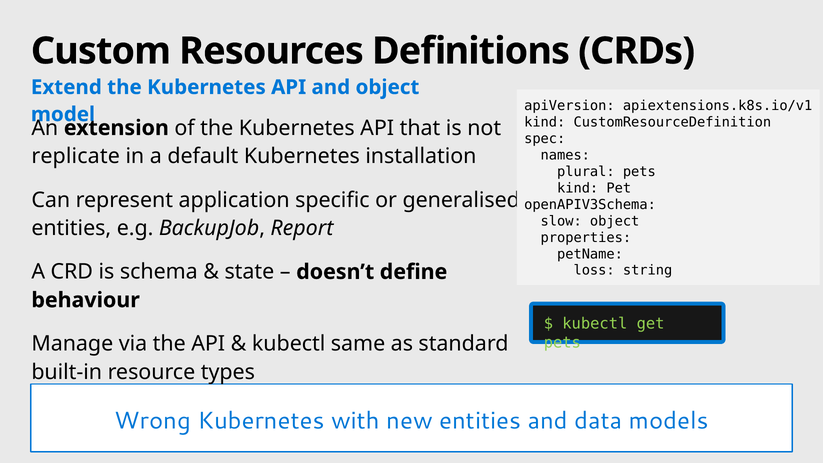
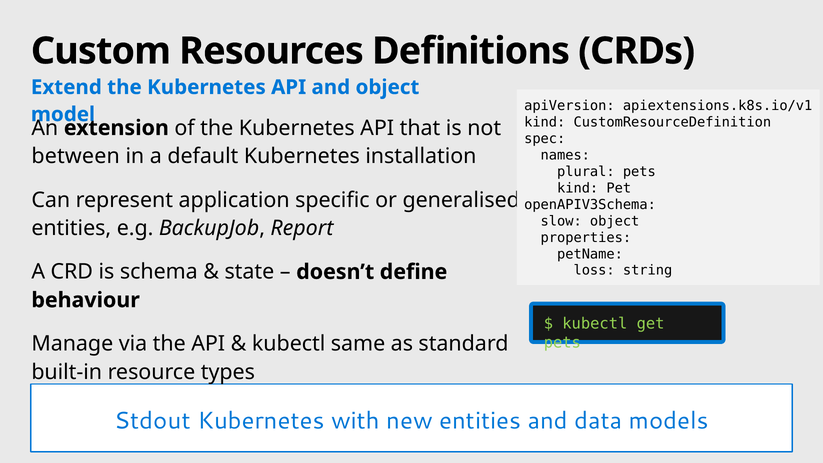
replicate: replicate -> between
Wrong: Wrong -> Stdout
